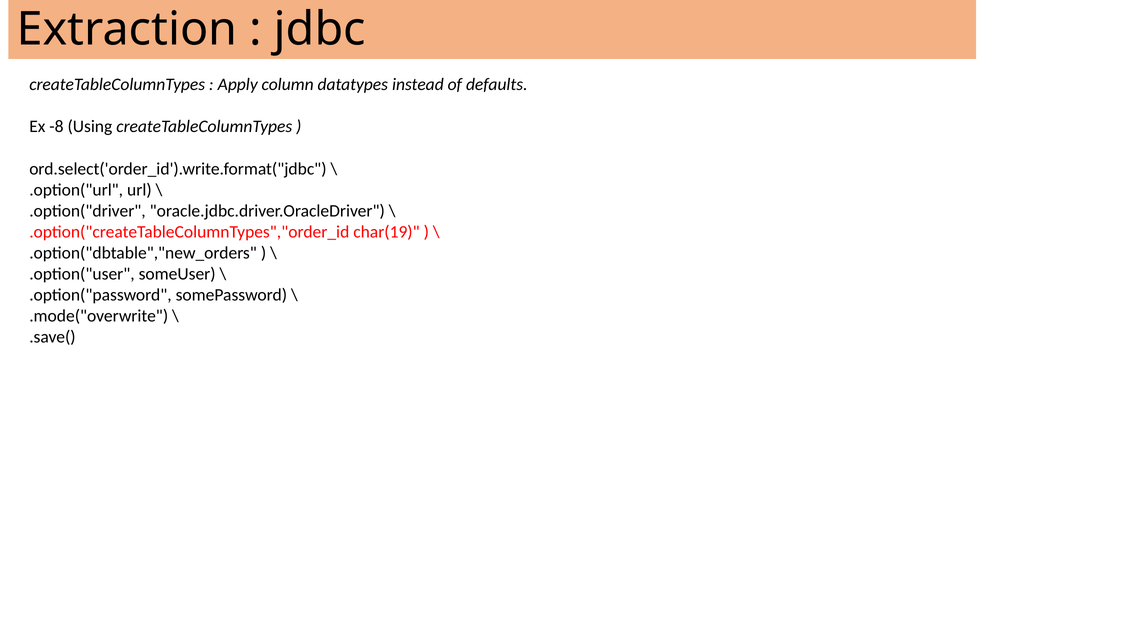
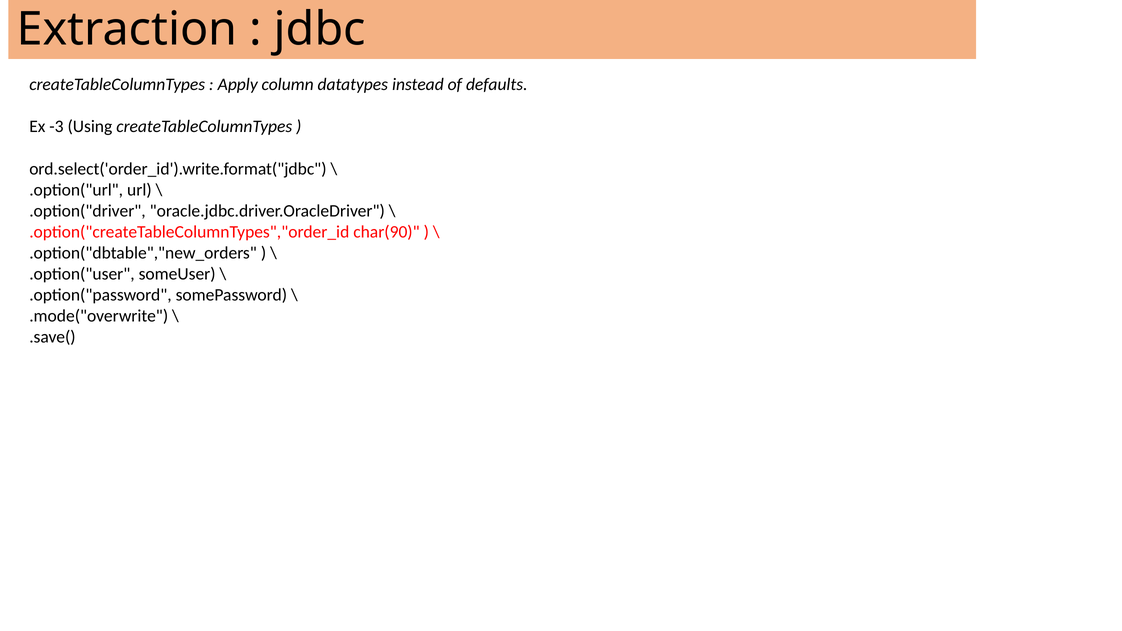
-8: -8 -> -3
char(19: char(19 -> char(90
